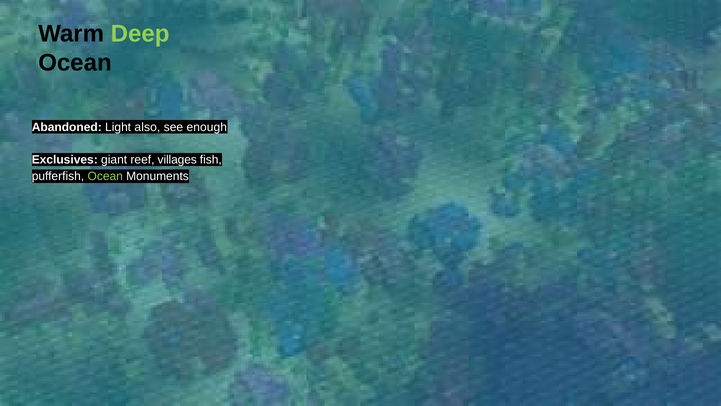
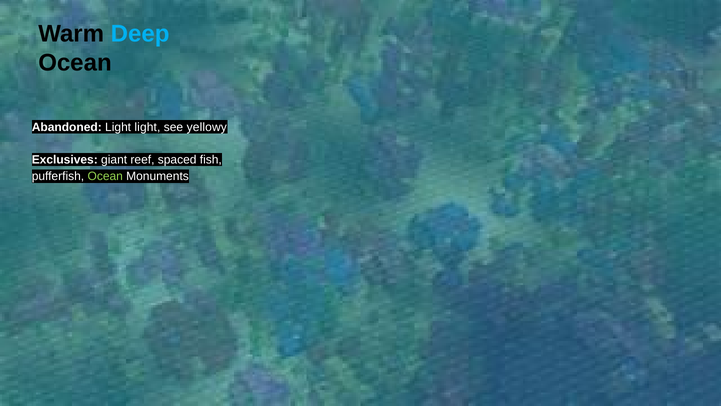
Deep colour: light green -> light blue
Light also: also -> light
enough: enough -> yellowy
villages: villages -> spaced
